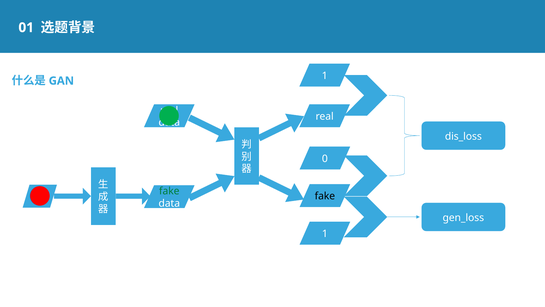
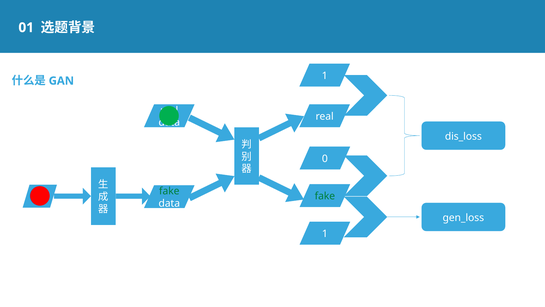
fake at (325, 196) colour: black -> green
